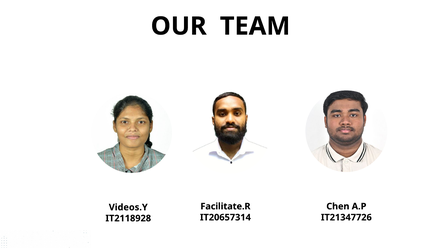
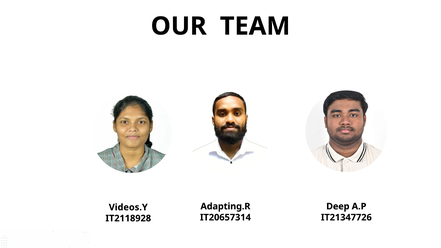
Facilitate.R: Facilitate.R -> Adapting.R
Chen: Chen -> Deep
